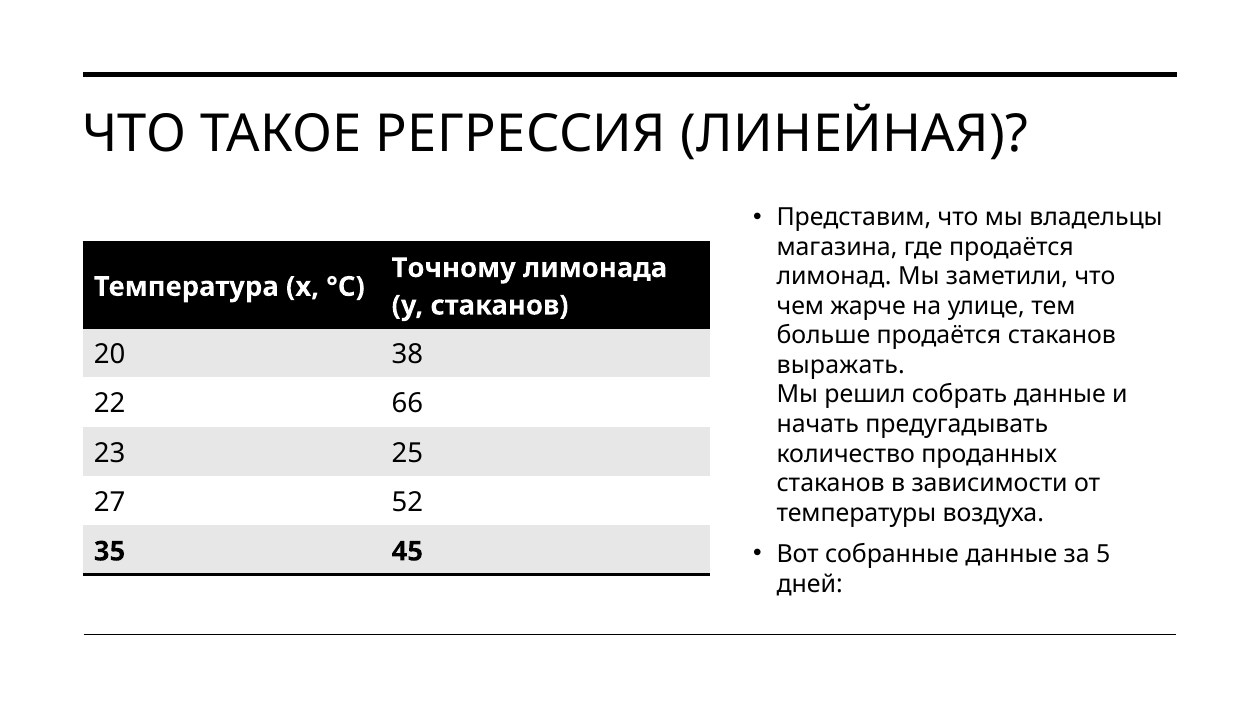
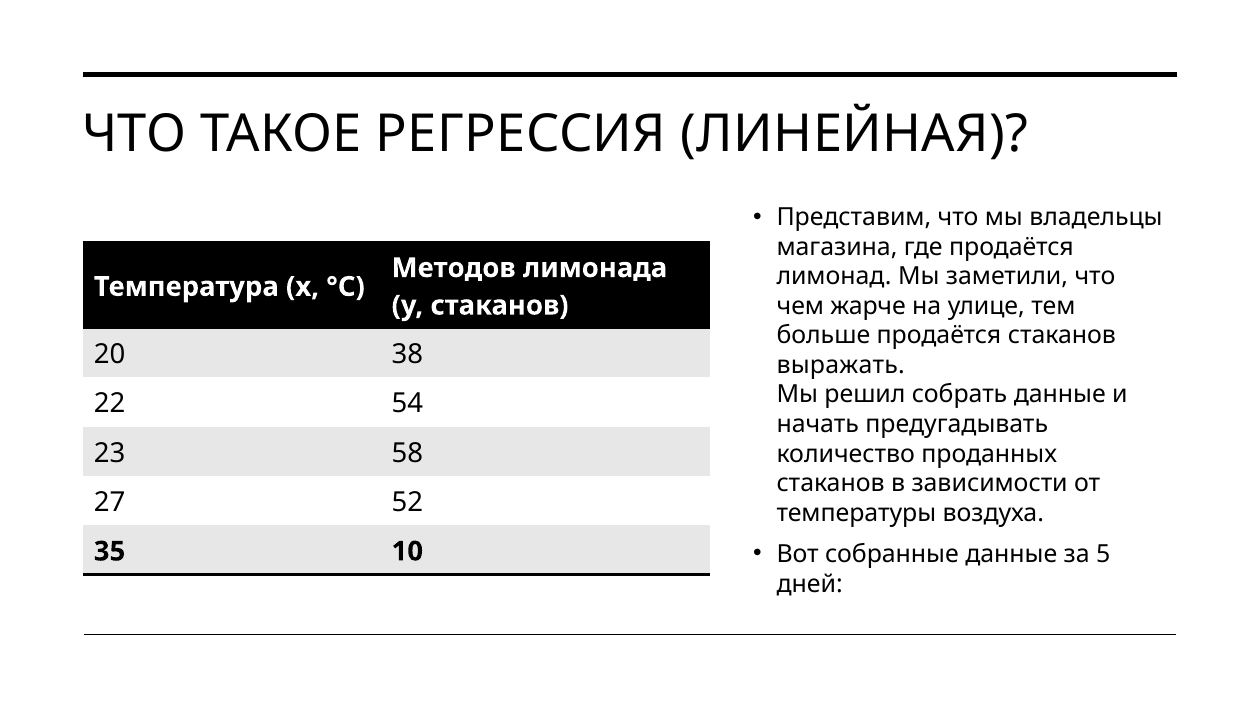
Точному: Точному -> Методов
66: 66 -> 54
25: 25 -> 58
45: 45 -> 10
